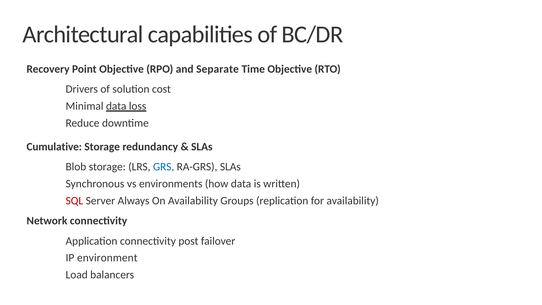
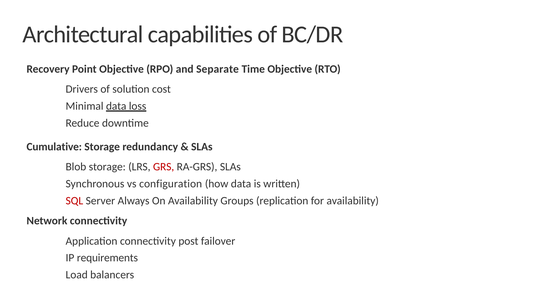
GRS colour: blue -> red
environments: environments -> configuration
environment: environment -> requirements
